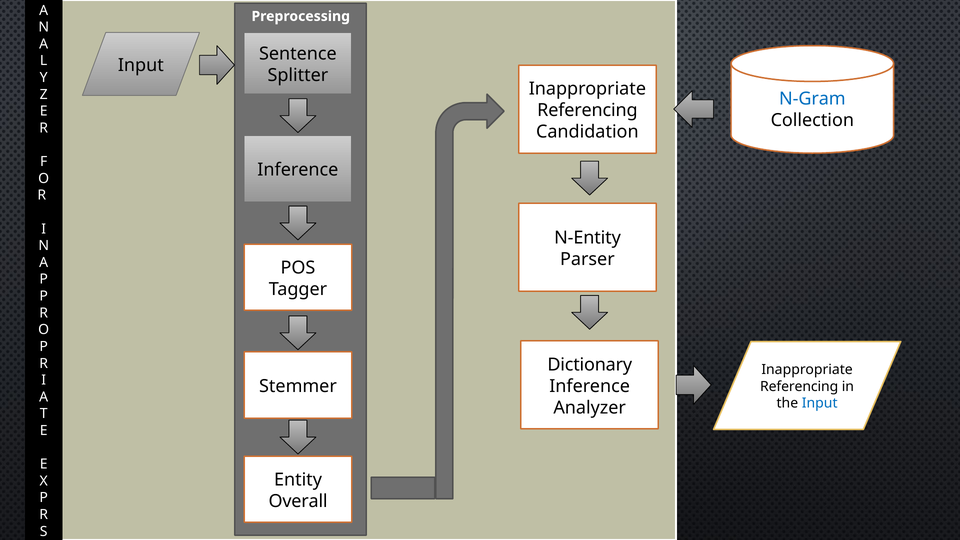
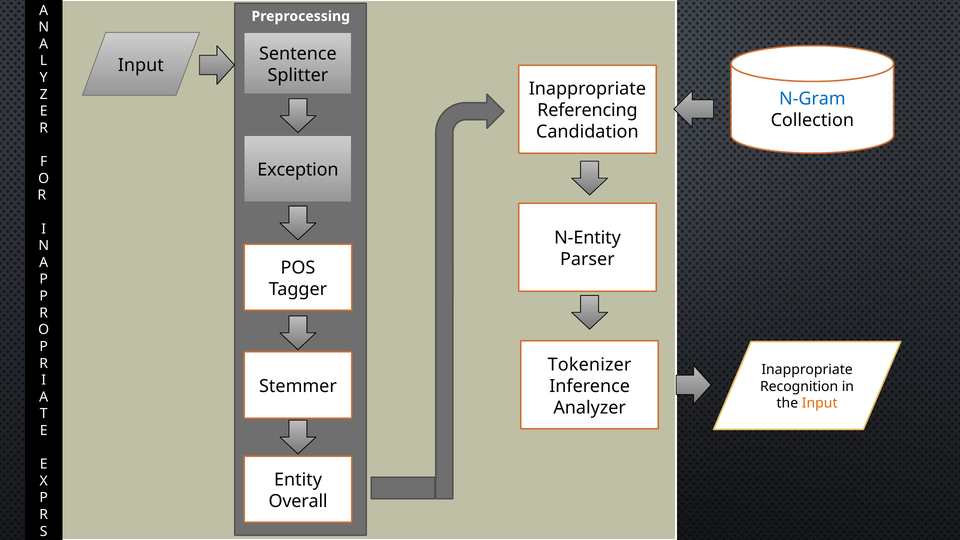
Inference at (298, 170): Inference -> Exception
Dictionary: Dictionary -> Tokenizer
Referencing at (799, 386): Referencing -> Recognition
Input at (820, 403) colour: blue -> orange
